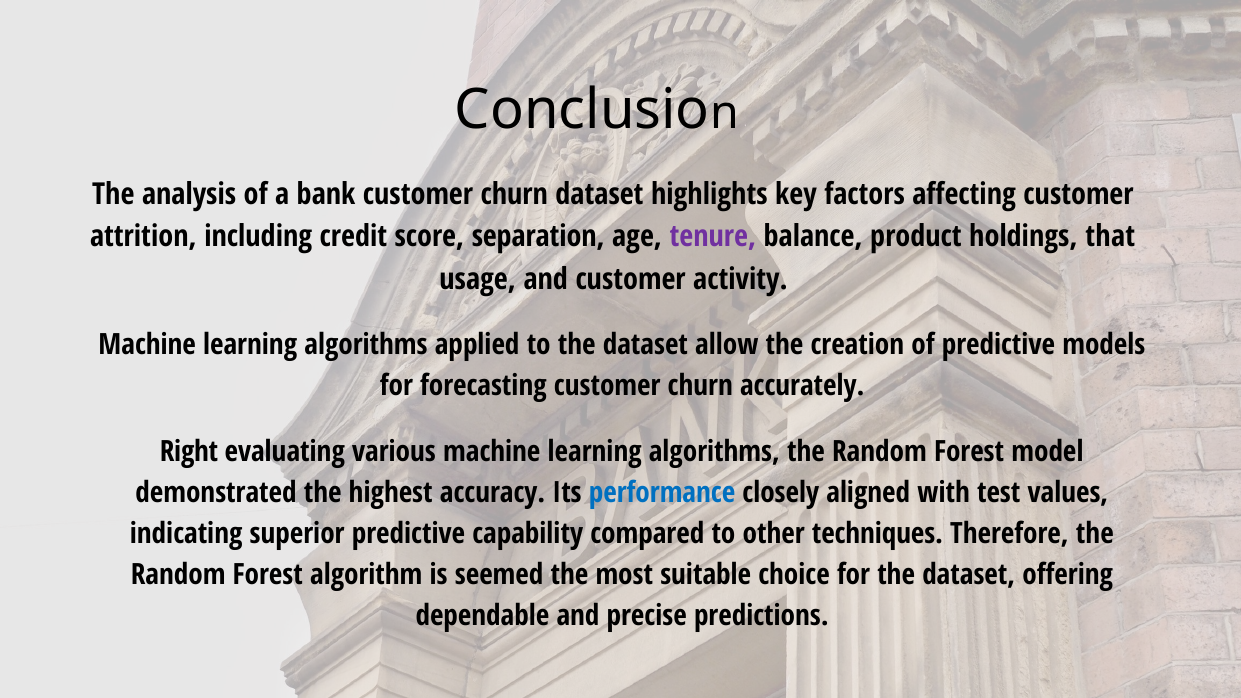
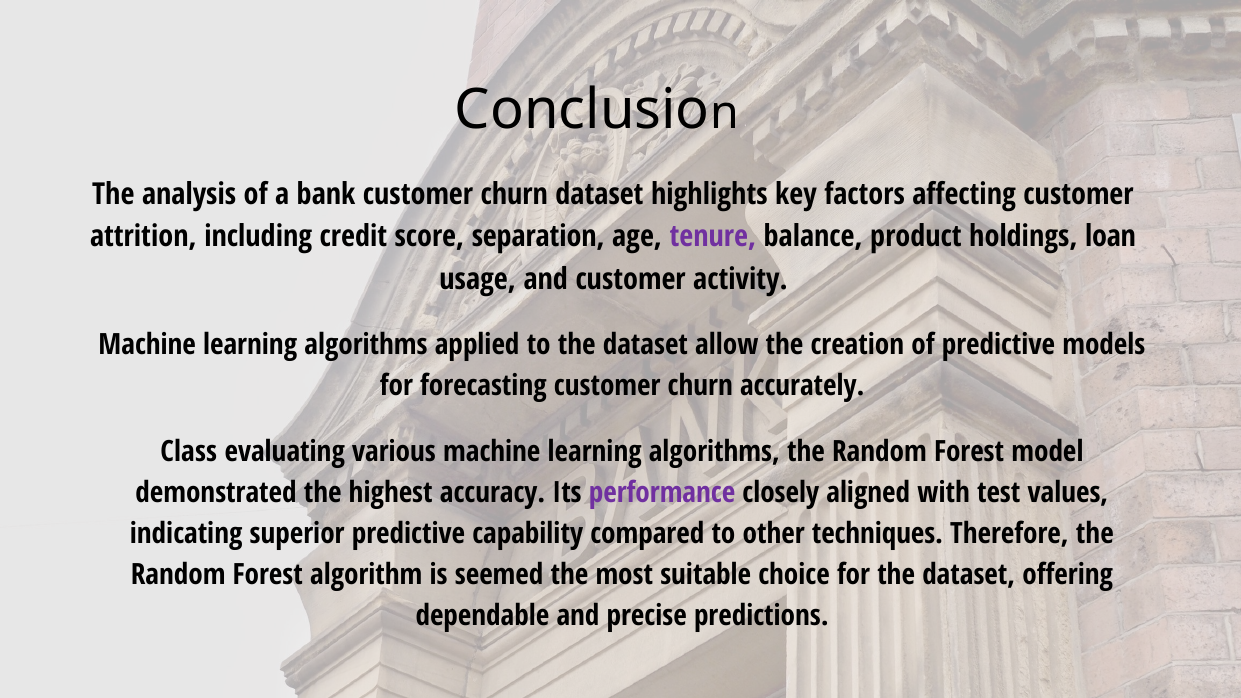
that: that -> loan
Right: Right -> Class
performance colour: blue -> purple
